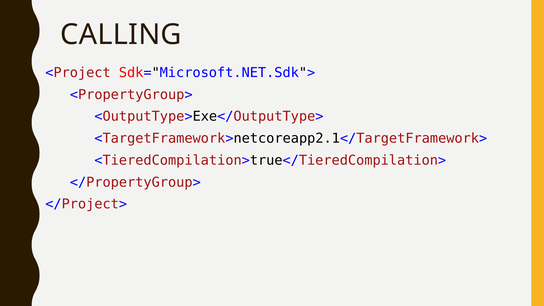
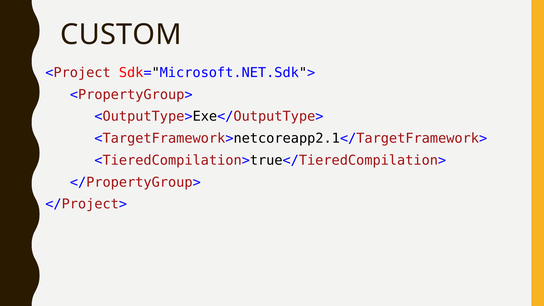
CALLING: CALLING -> CUSTOM
